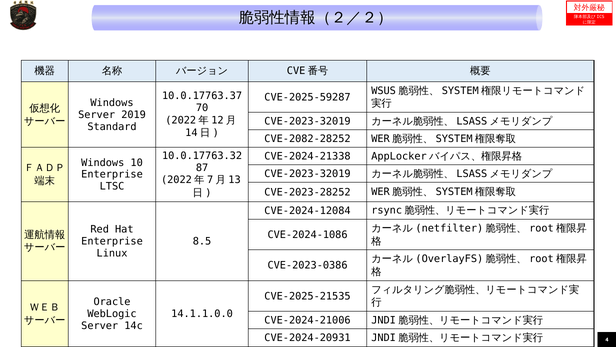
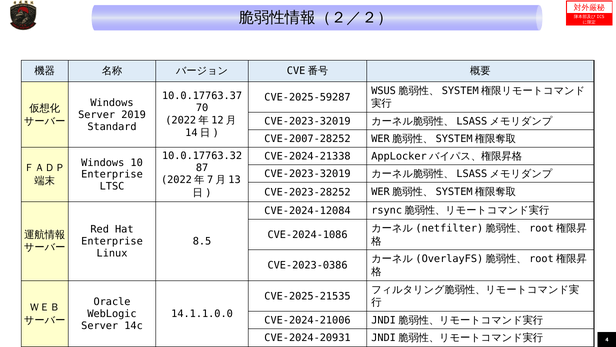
CVE-2082-28252: CVE-2082-28252 -> CVE-2007-28252
